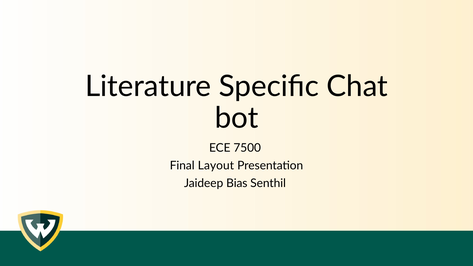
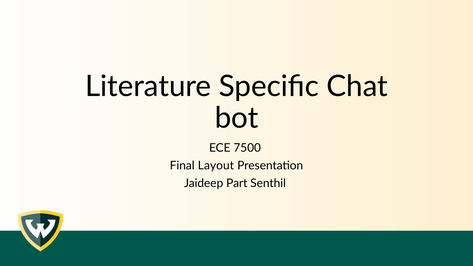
Bias: Bias -> Part
